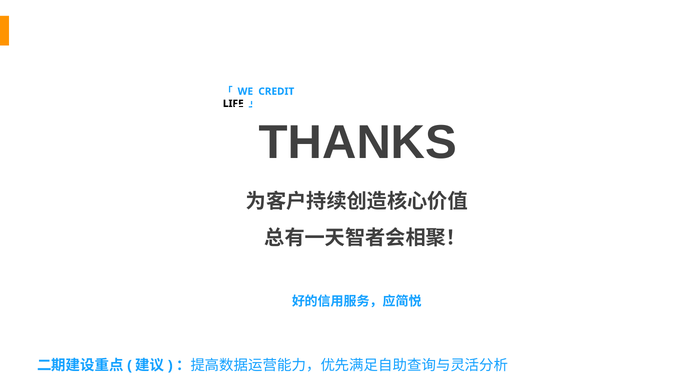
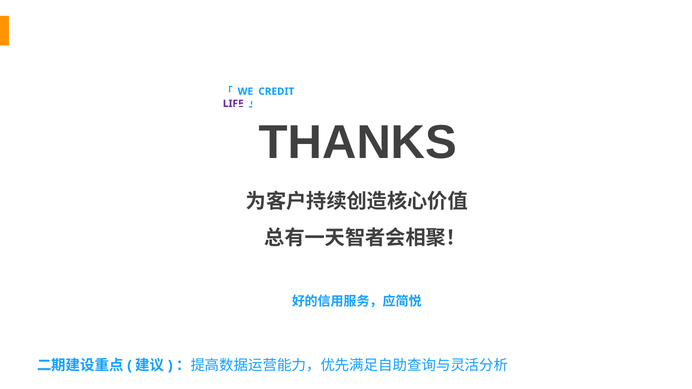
LIFE colour: black -> purple
